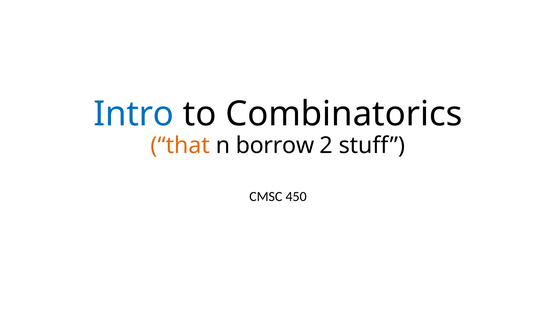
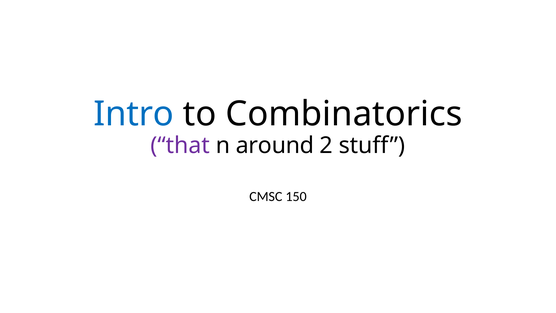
that colour: orange -> purple
borrow: borrow -> around
450: 450 -> 150
